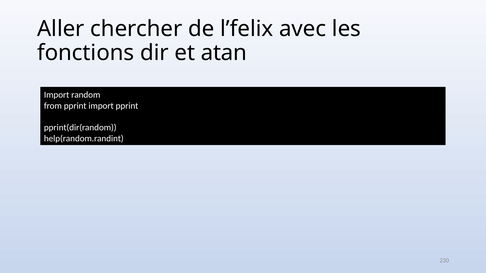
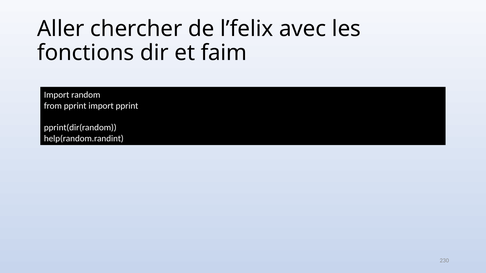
atan: atan -> faim
